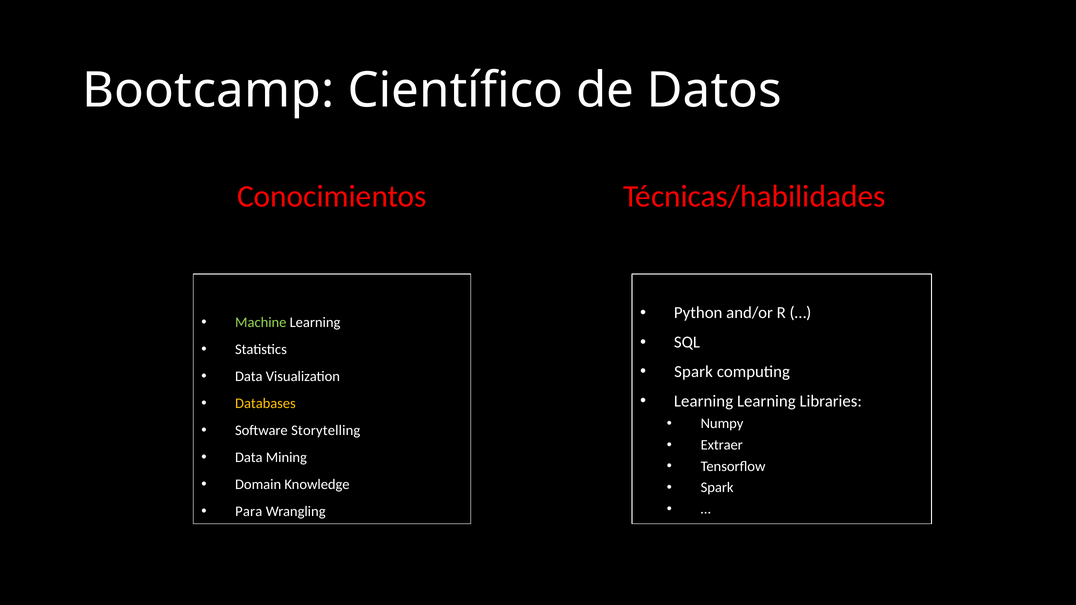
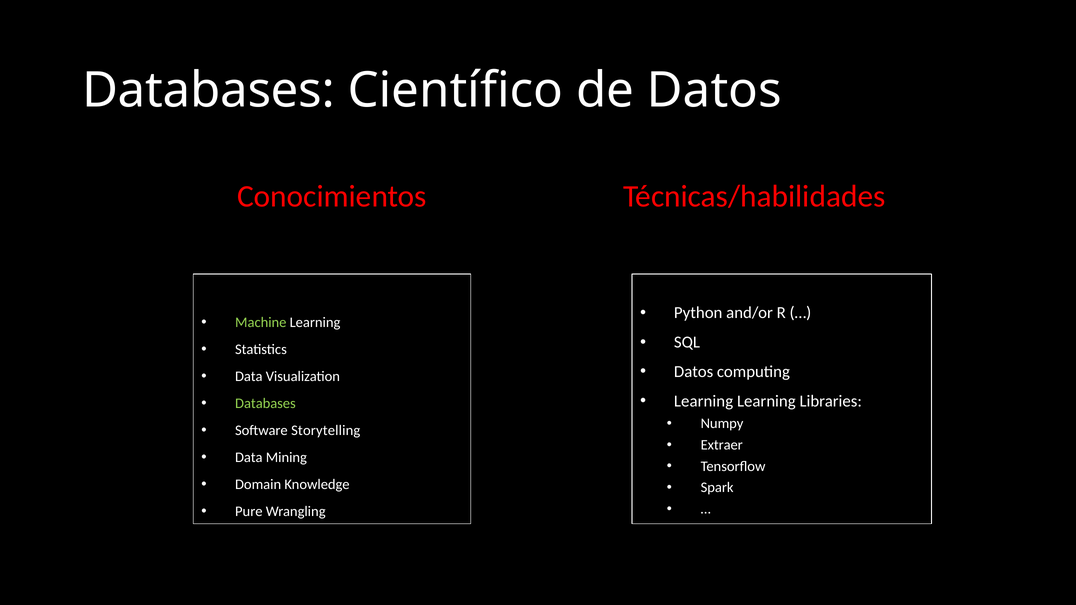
Bootcamp at (208, 90): Bootcamp -> Databases
Spark at (694, 372): Spark -> Datos
Databases at (265, 404) colour: yellow -> light green
Para: Para -> Pure
